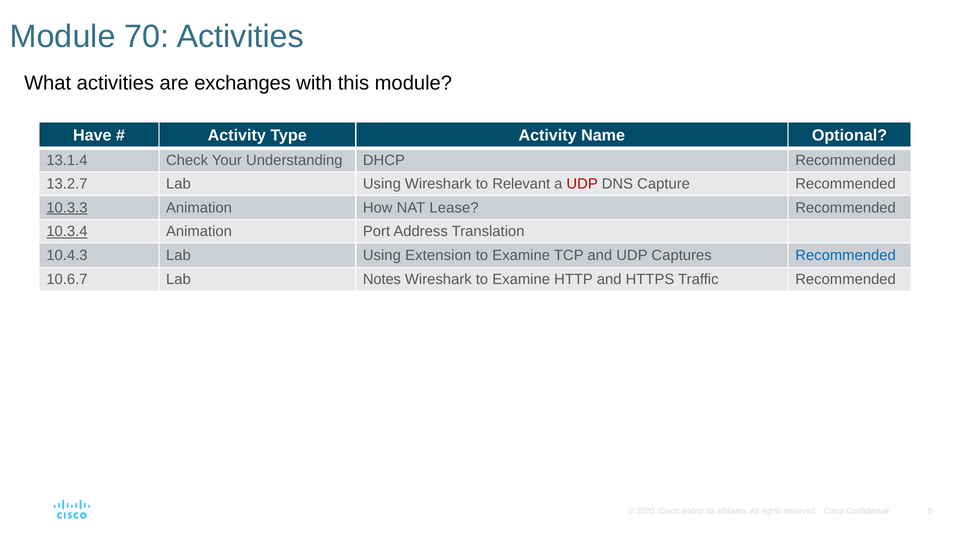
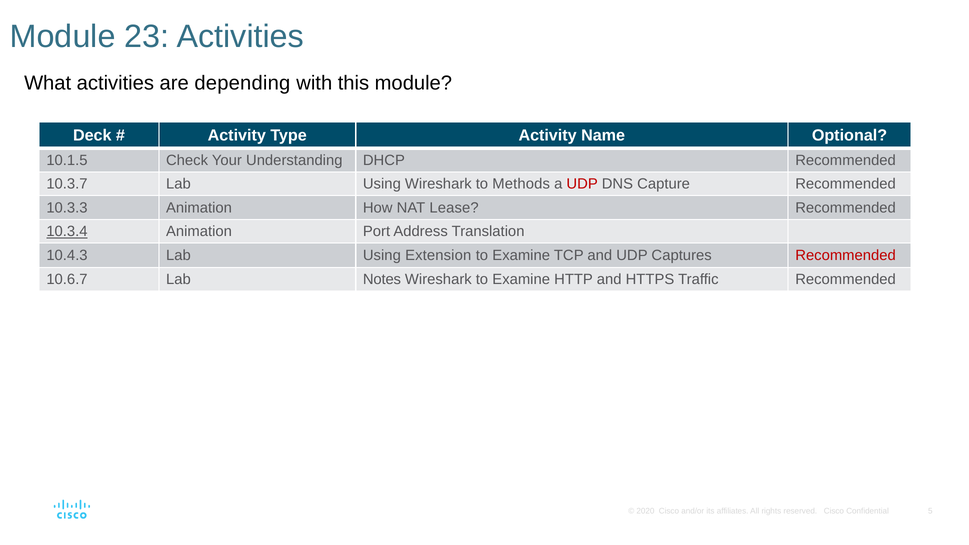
70: 70 -> 23
exchanges: exchanges -> depending
Have: Have -> Deck
13.1.4: 13.1.4 -> 10.1.5
13.2.7: 13.2.7 -> 10.3.7
Relevant: Relevant -> Methods
10.3.3 underline: present -> none
Recommended at (846, 256) colour: blue -> red
